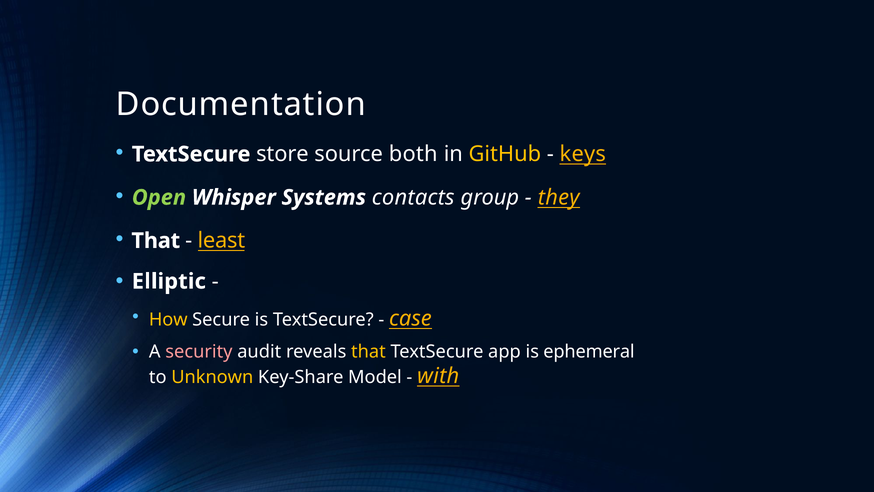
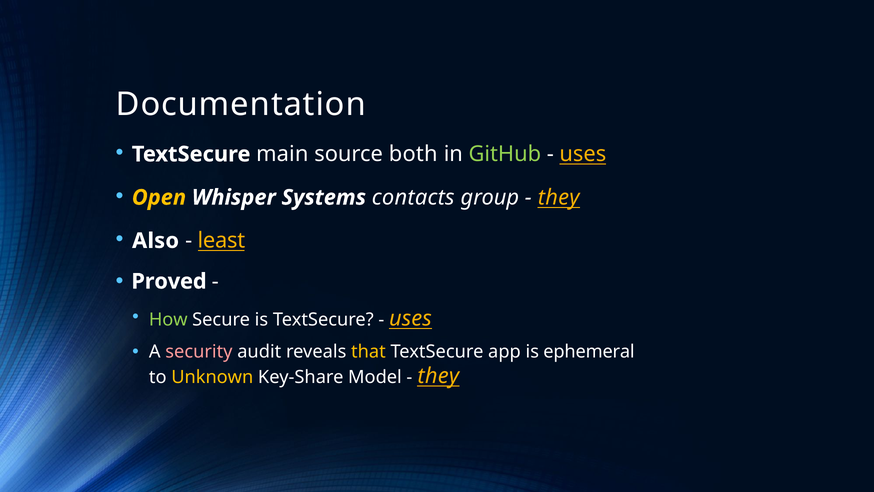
store: store -> main
GitHub colour: yellow -> light green
keys at (583, 154): keys -> uses
Open colour: light green -> yellow
That at (156, 241): That -> Also
Elliptic: Elliptic -> Proved
How colour: yellow -> light green
case at (410, 318): case -> uses
with at (438, 376): with -> they
